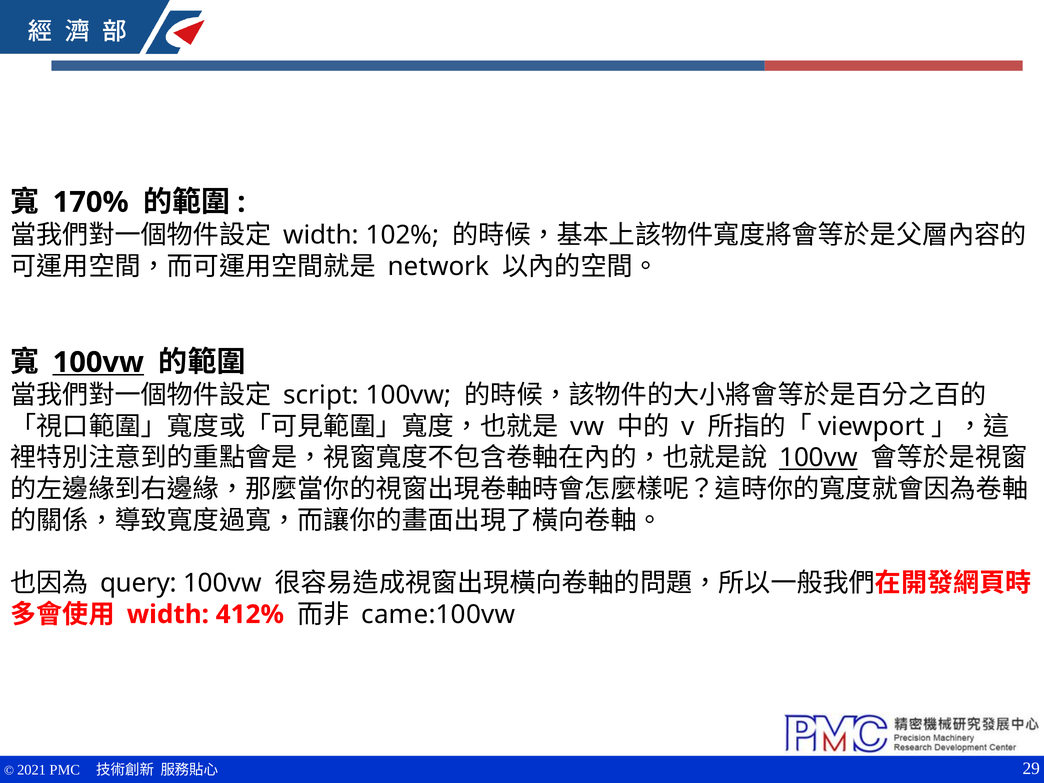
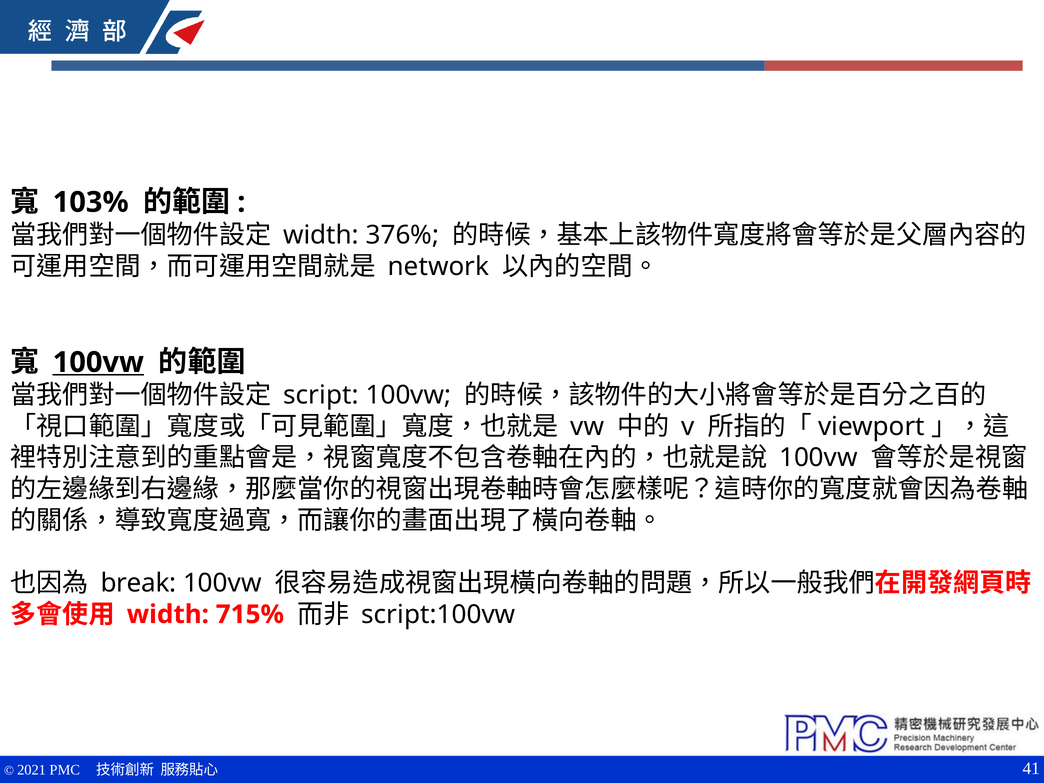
170%: 170% -> 103%
102%: 102% -> 376%
100vw at (818, 458) underline: present -> none
query: query -> break
412%: 412% -> 715%
came:100vw: came:100vw -> script:100vw
29: 29 -> 41
